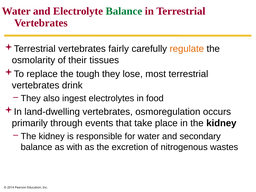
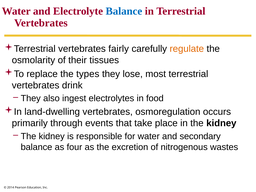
Balance at (124, 11) colour: green -> blue
tough: tough -> types
with: with -> four
